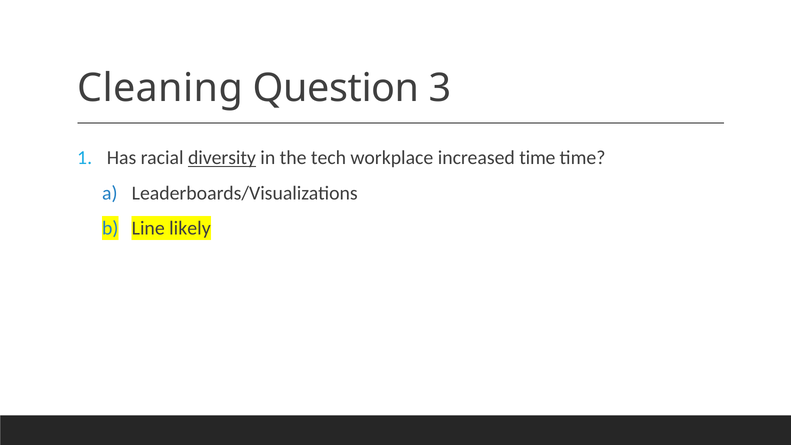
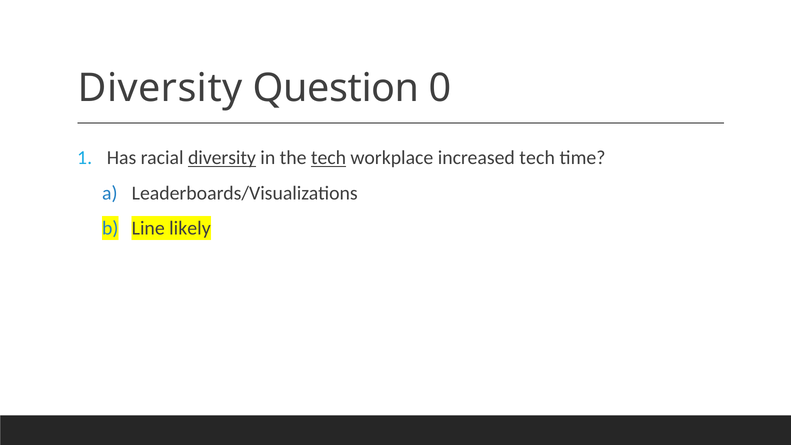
Cleaning at (160, 88): Cleaning -> Diversity
3: 3 -> 0
tech at (329, 158) underline: none -> present
increased time: time -> tech
